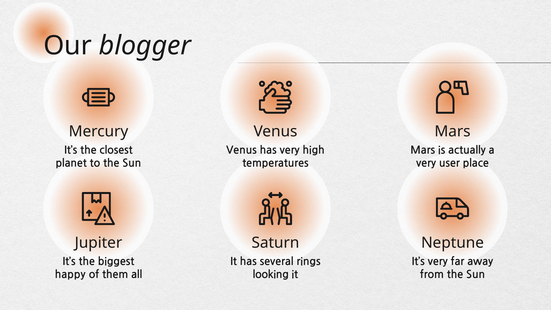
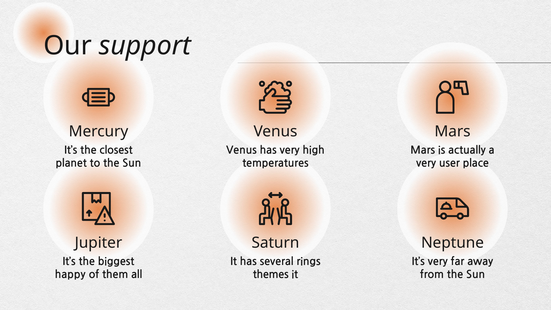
blogger: blogger -> support
looking: looking -> themes
